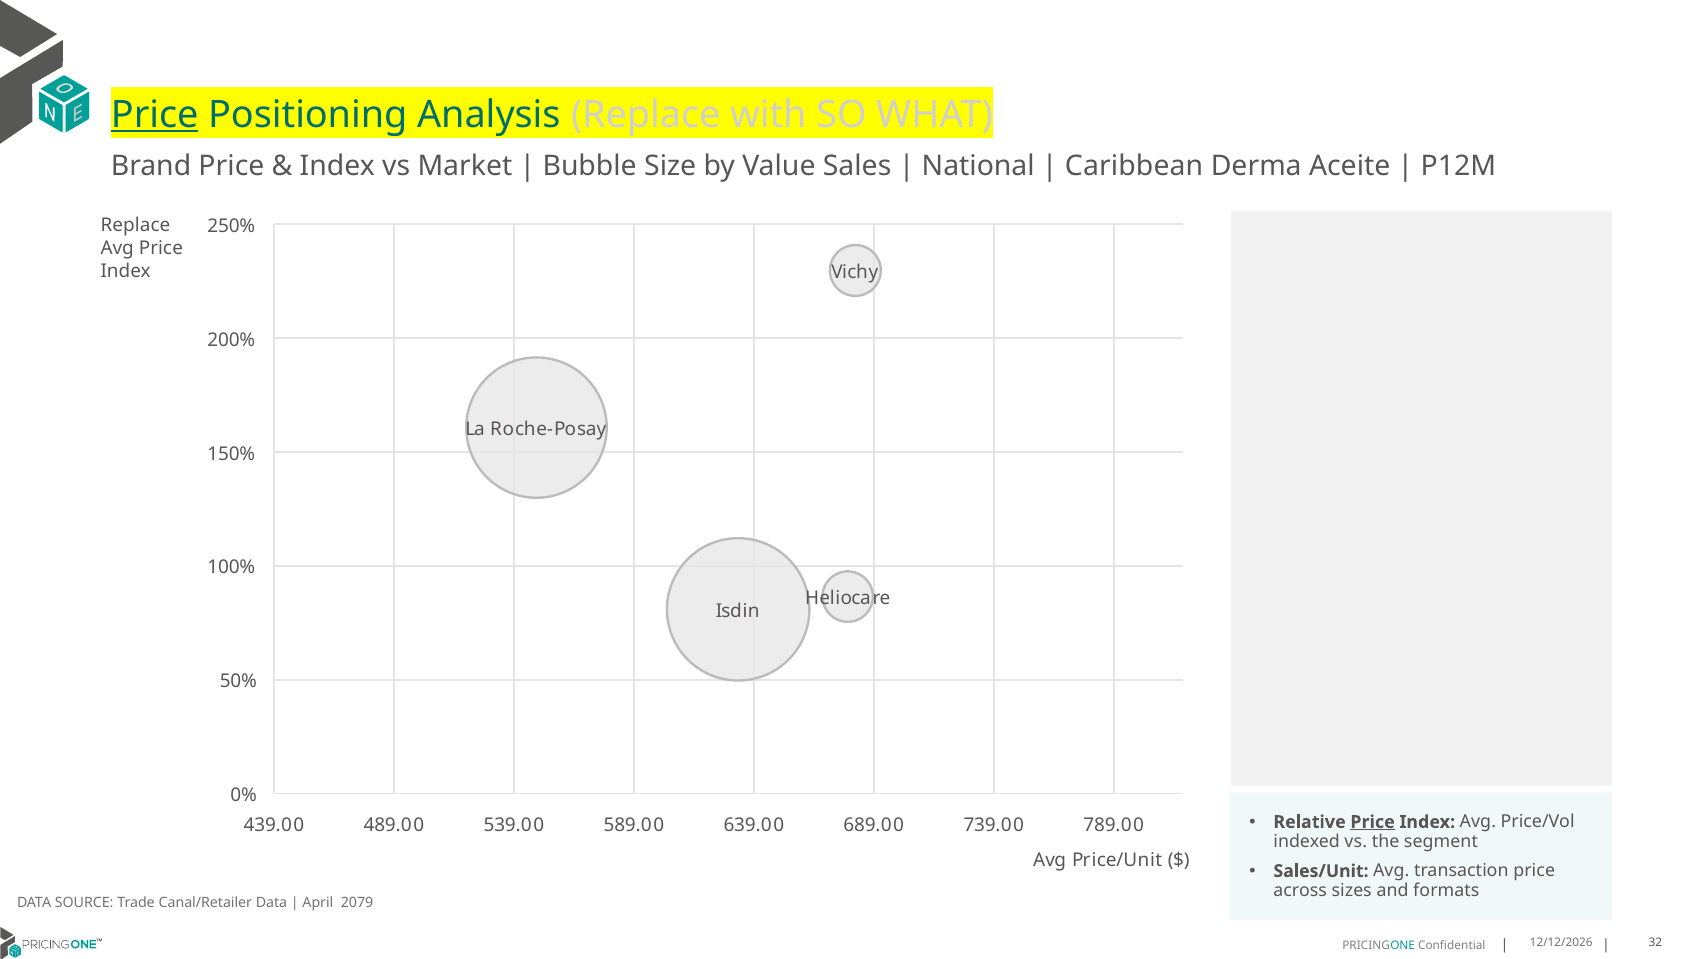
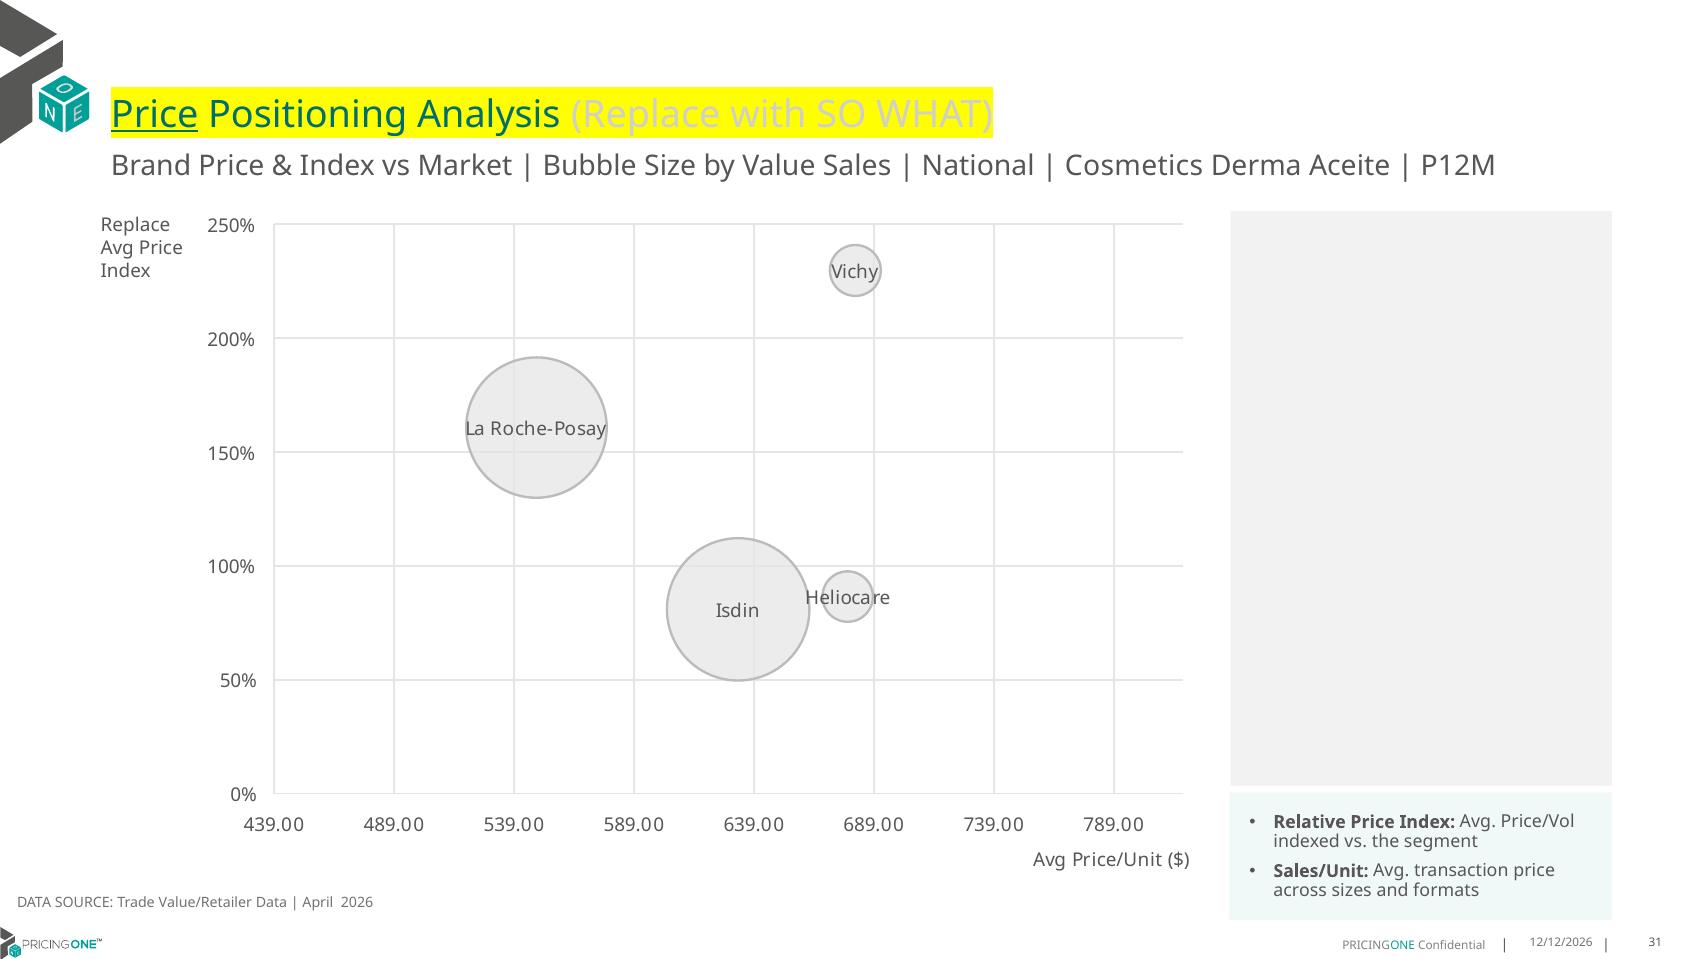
Caribbean: Caribbean -> Cosmetics
Price at (1373, 822) underline: present -> none
Canal/Retailer: Canal/Retailer -> Value/Retailer
2079: 2079 -> 2026
32: 32 -> 31
